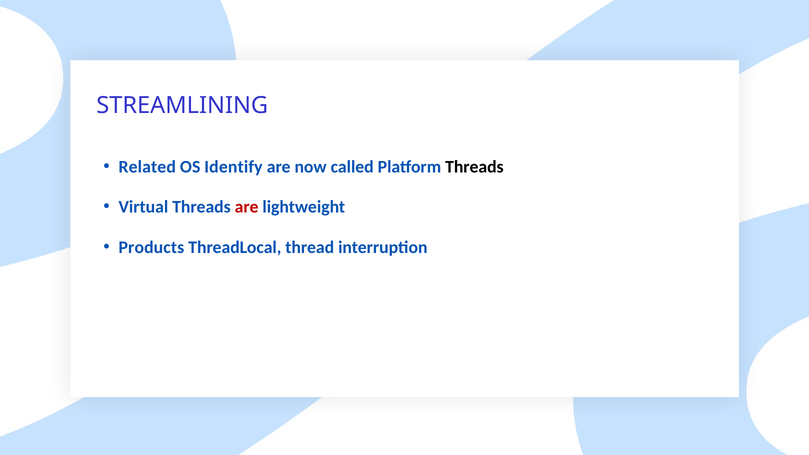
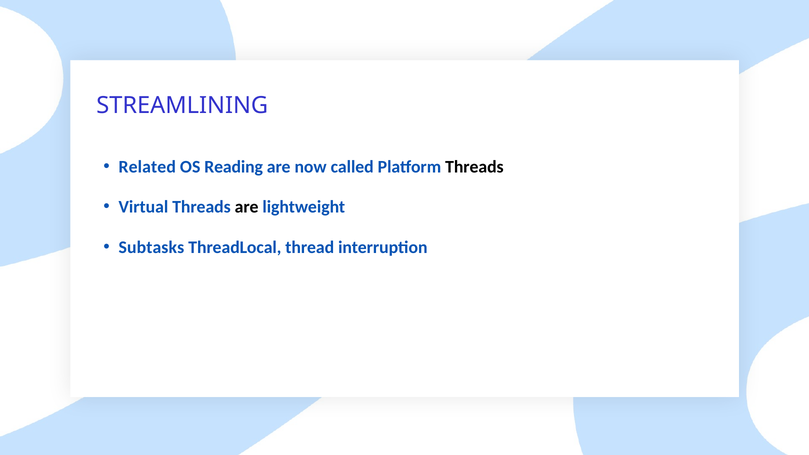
Identify: Identify -> Reading
are at (247, 207) colour: red -> black
Products: Products -> Subtasks
